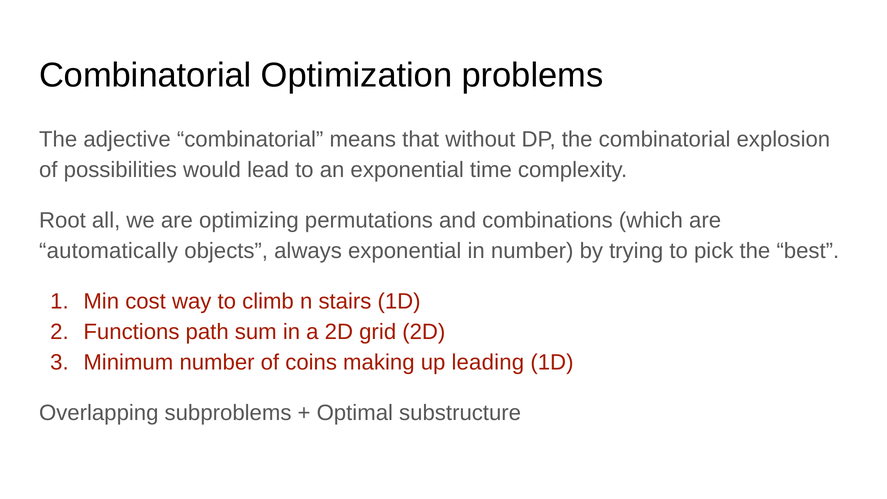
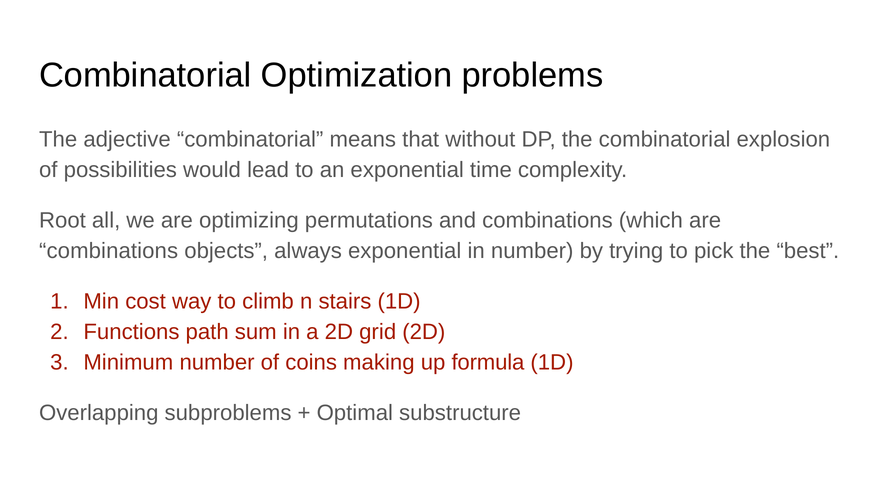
automatically at (109, 251): automatically -> combinations
leading: leading -> formula
